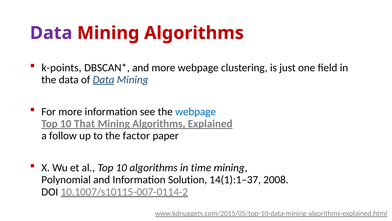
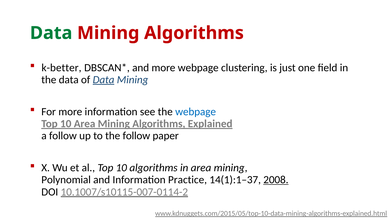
Data at (51, 33) colour: purple -> green
k-points: k-points -> k-better
10 That: That -> Area
the factor: factor -> follow
in time: time -> area
Solution: Solution -> Practice
2008 underline: none -> present
